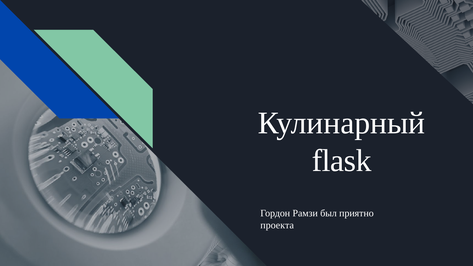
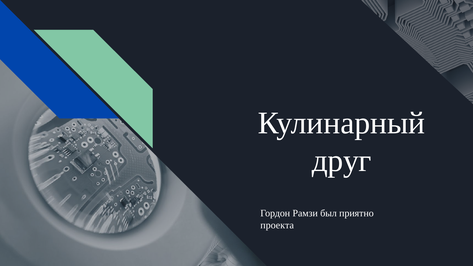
flask: flask -> друг
